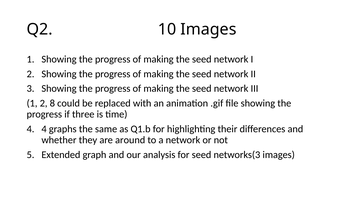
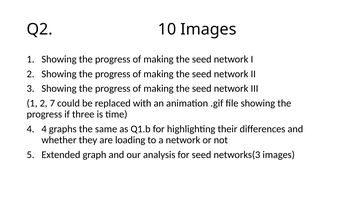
8: 8 -> 7
around: around -> loading
